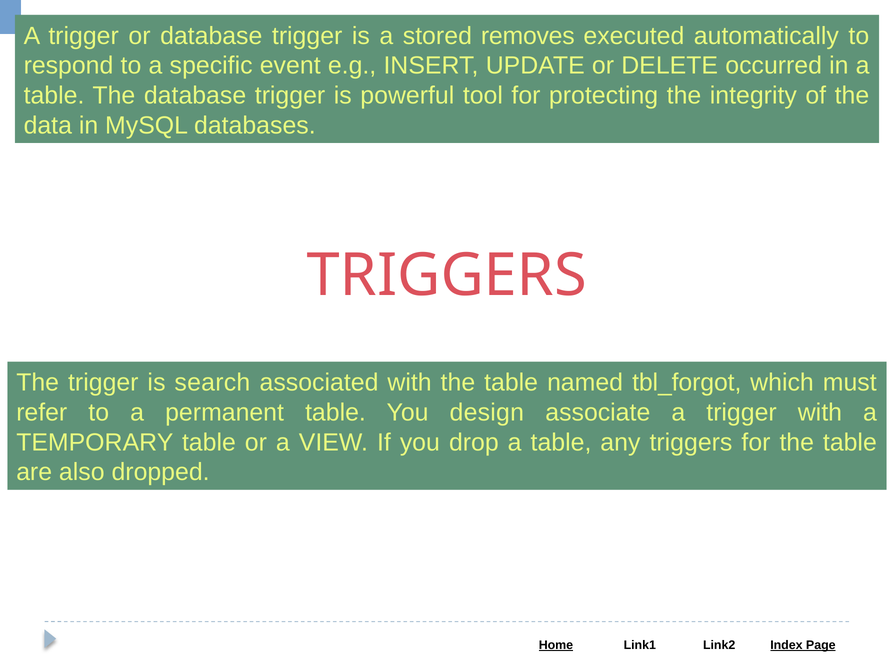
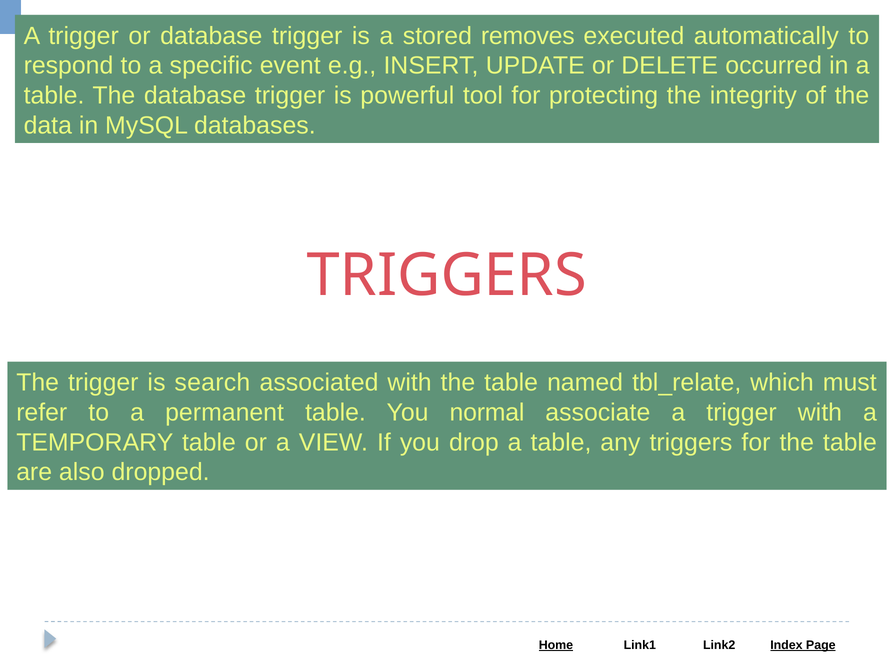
tbl_forgot: tbl_forgot -> tbl_relate
design: design -> normal
